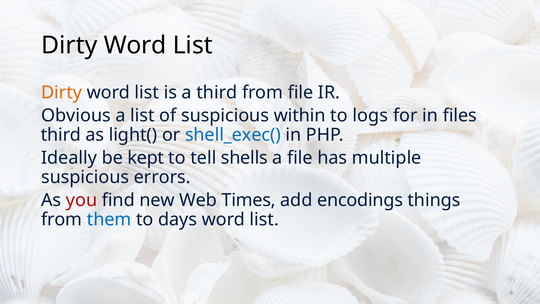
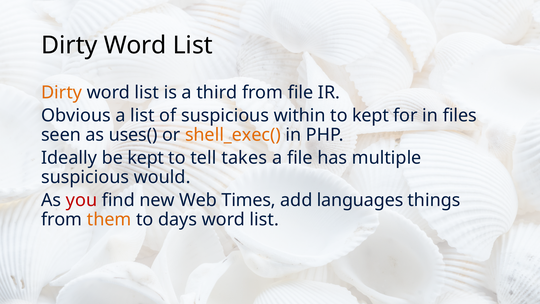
to logs: logs -> kept
third at (61, 135): third -> seen
light(: light( -> uses(
shell_exec( colour: blue -> orange
shells: shells -> takes
errors: errors -> would
encodings: encodings -> languages
them colour: blue -> orange
